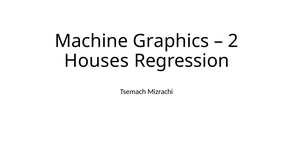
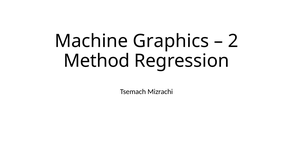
Houses: Houses -> Method
